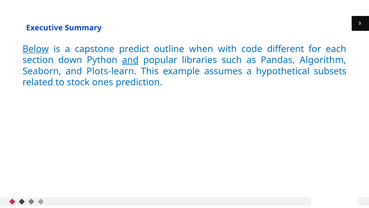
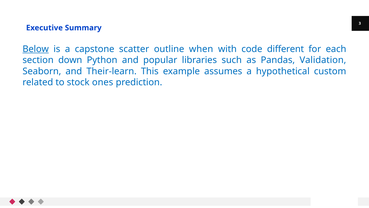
predict: predict -> scatter
and at (130, 60) underline: present -> none
Algorithm: Algorithm -> Validation
Plots-learn: Plots-learn -> Their-learn
subsets: subsets -> custom
